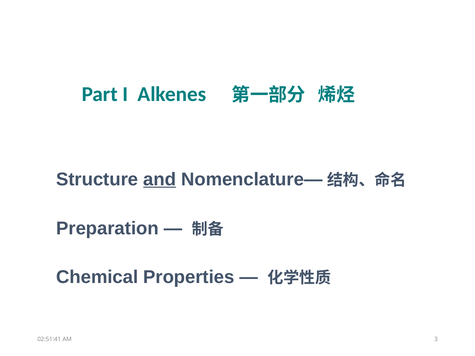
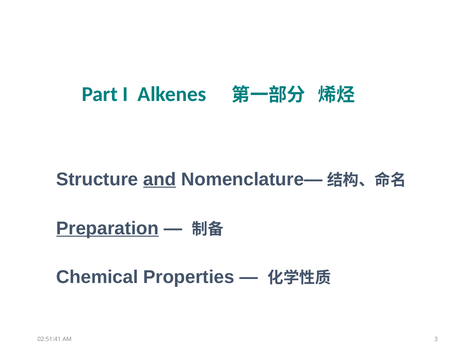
Preparation underline: none -> present
